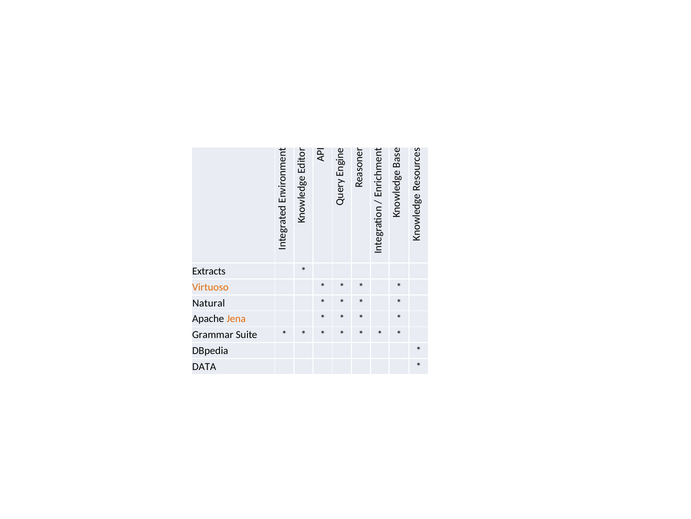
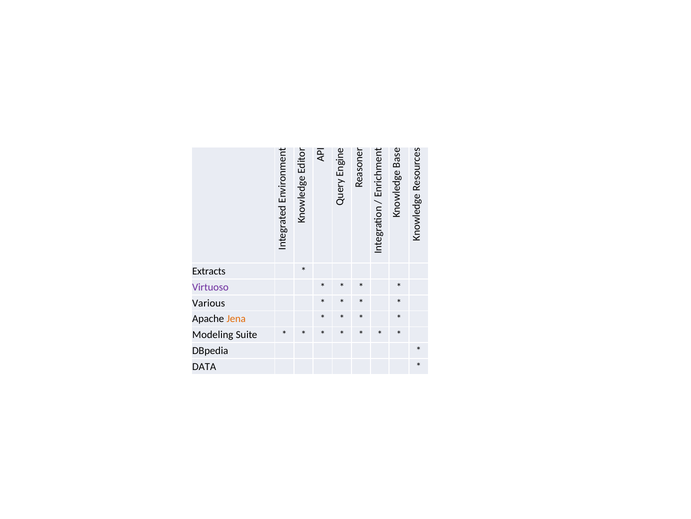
Virtuoso colour: orange -> purple
Natural: Natural -> Various
Grammar: Grammar -> Modeling
